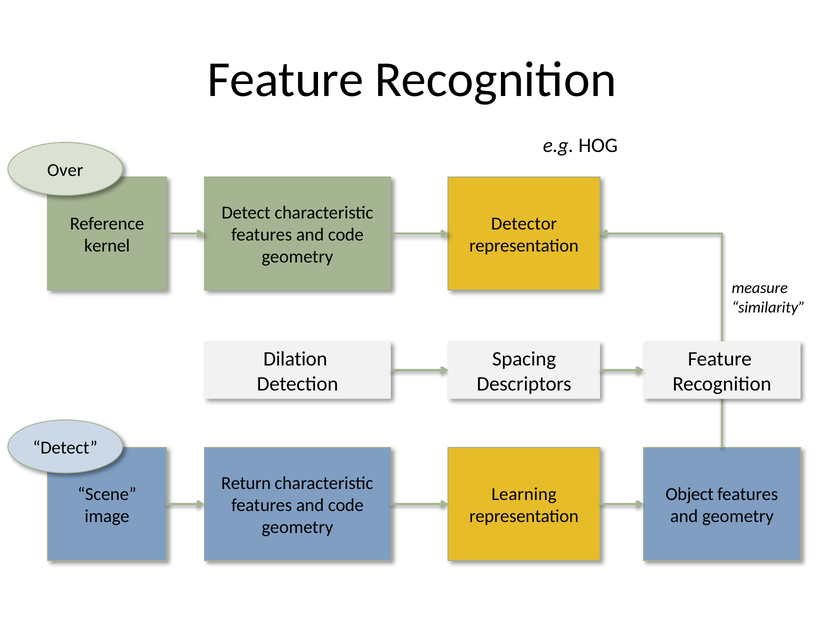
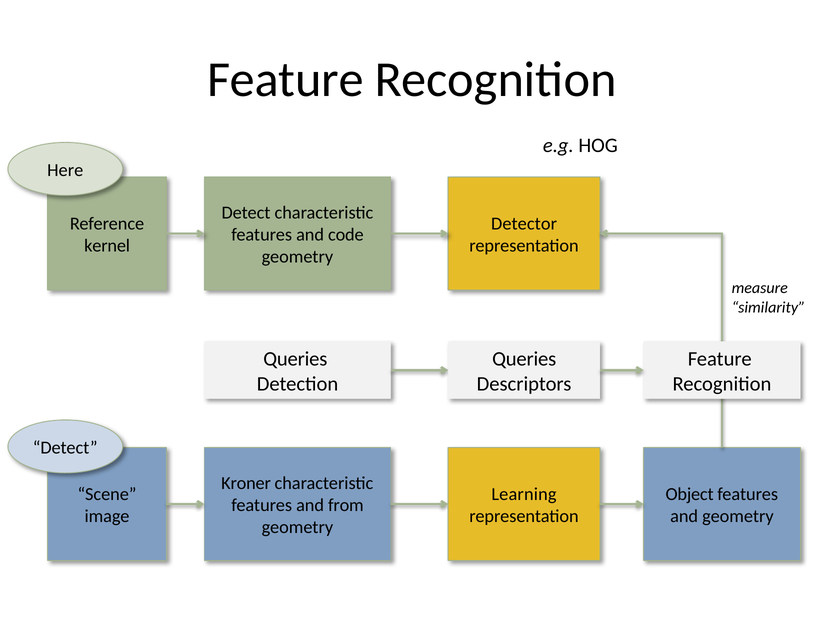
Over: Over -> Here
Dilation at (295, 359): Dilation -> Queries
Spacing at (524, 359): Spacing -> Queries
Return: Return -> Kroner
code at (346, 505): code -> from
